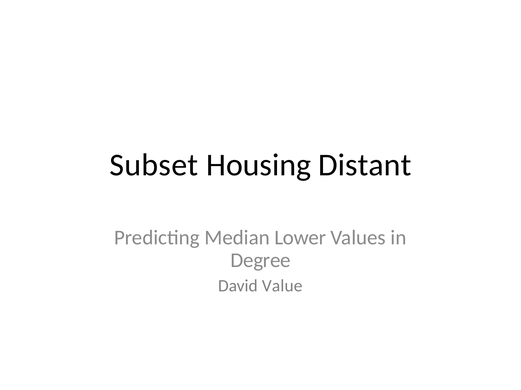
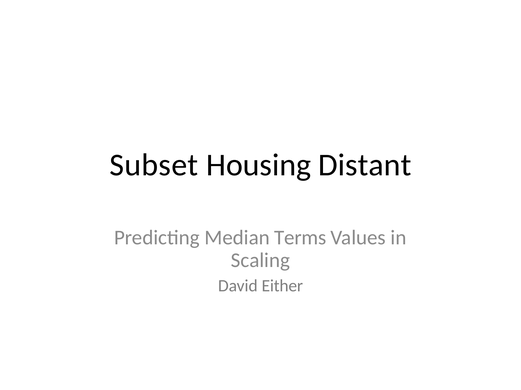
Lower: Lower -> Terms
Degree: Degree -> Scaling
Value: Value -> Either
